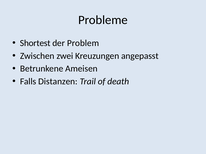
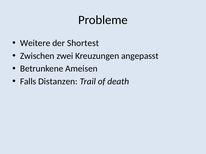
Shortest: Shortest -> Weitere
Problem: Problem -> Shortest
